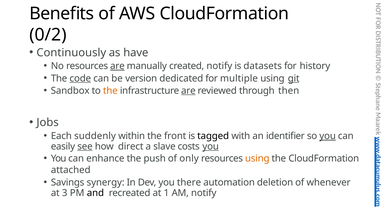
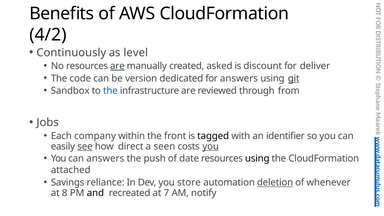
0/2: 0/2 -> 4/2
have: have -> level
created notify: notify -> asked
datasets: datasets -> discount
history: history -> deliver
code underline: present -> none
for multiple: multiple -> answers
the at (110, 91) colour: orange -> blue
are at (188, 91) underline: present -> none
then: then -> from
suddenly: suddenly -> company
you at (328, 136) underline: present -> none
slave: slave -> seen
can enhance: enhance -> answers
only: only -> date
using at (257, 158) colour: orange -> black
synergy: synergy -> reliance
there: there -> store
deletion underline: none -> present
3: 3 -> 8
1: 1 -> 7
